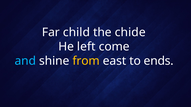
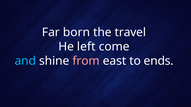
child: child -> born
chide: chide -> travel
from colour: yellow -> pink
